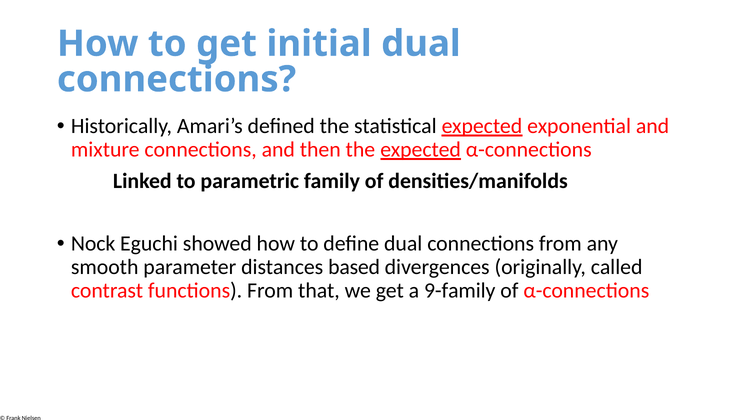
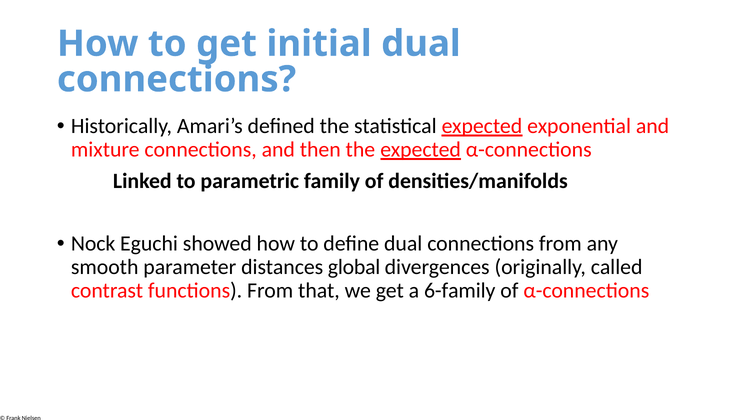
based: based -> global
9-family: 9-family -> 6-family
